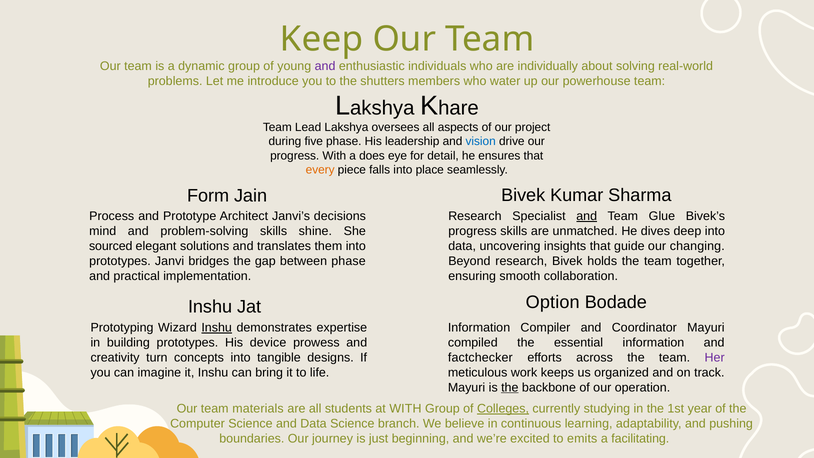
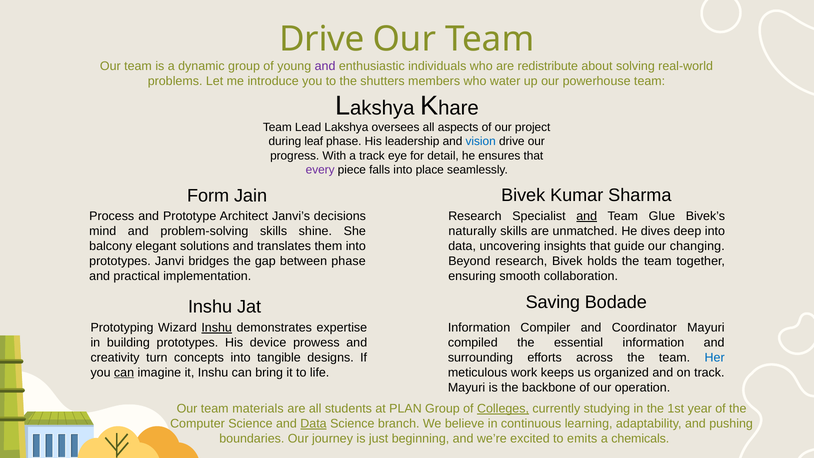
Keep at (322, 39): Keep -> Drive
individually: individually -> redistribute
five: five -> leaf
a does: does -> track
every colour: orange -> purple
progress at (472, 231): progress -> naturally
sourced: sourced -> balcony
Option: Option -> Saving
factchecker: factchecker -> surrounding
Her colour: purple -> blue
can at (124, 372) underline: none -> present
the at (510, 387) underline: present -> none
at WITH: WITH -> PLAN
Data at (313, 424) underline: none -> present
facilitating: facilitating -> chemicals
